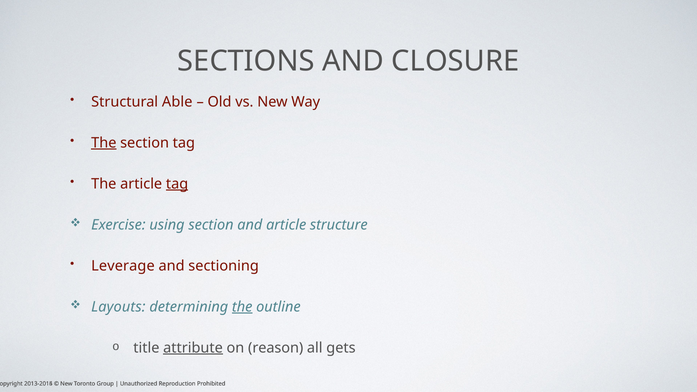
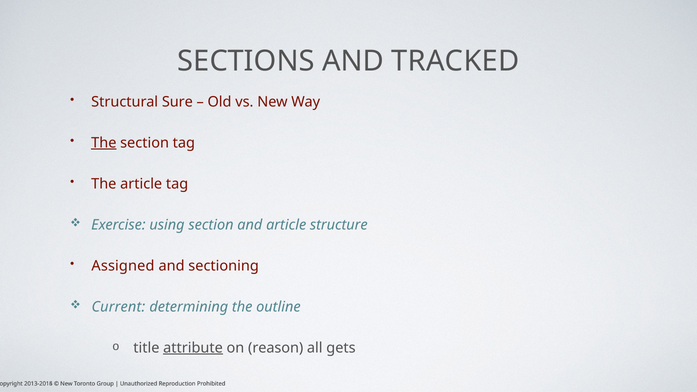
CLOSURE: CLOSURE -> TRACKED
Able: Able -> Sure
tag at (177, 184) underline: present -> none
Leverage: Leverage -> Assigned
Layouts: Layouts -> Current
the at (242, 307) underline: present -> none
